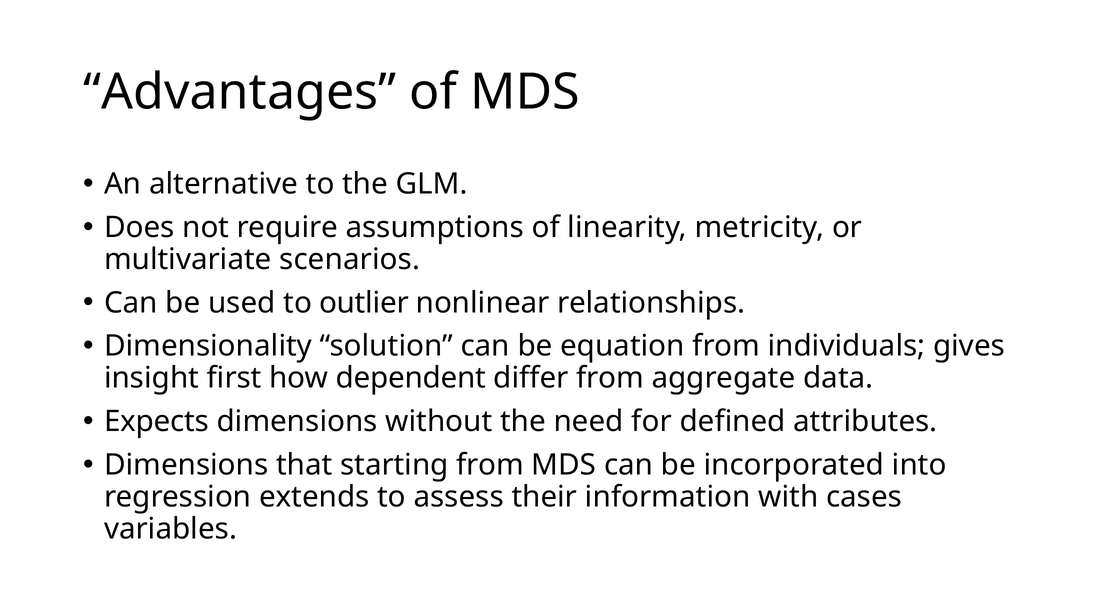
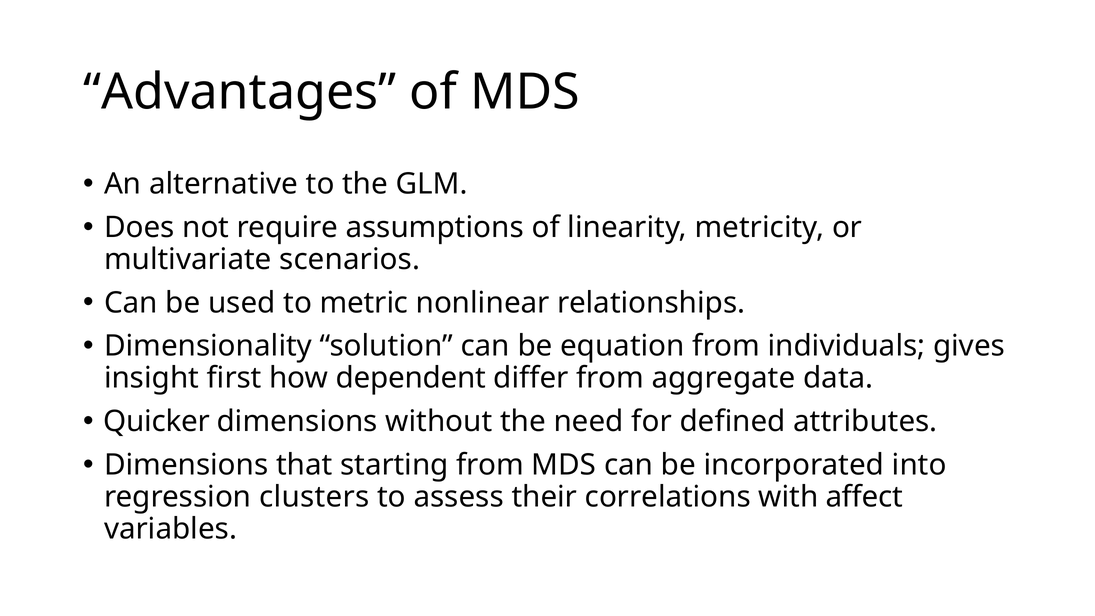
outlier: outlier -> metric
Expects: Expects -> Quicker
extends: extends -> clusters
information: information -> correlations
cases: cases -> affect
